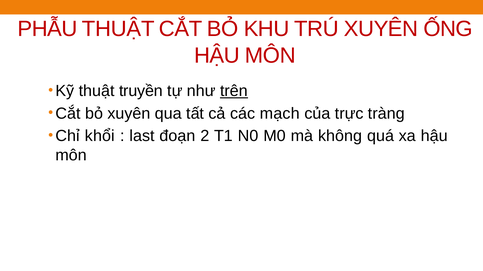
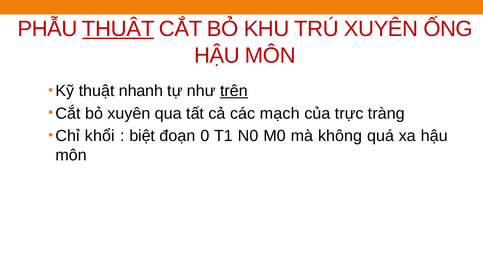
THUẬT at (118, 29) underline: none -> present
truyền: truyền -> nhanh
last: last -> biệt
2: 2 -> 0
